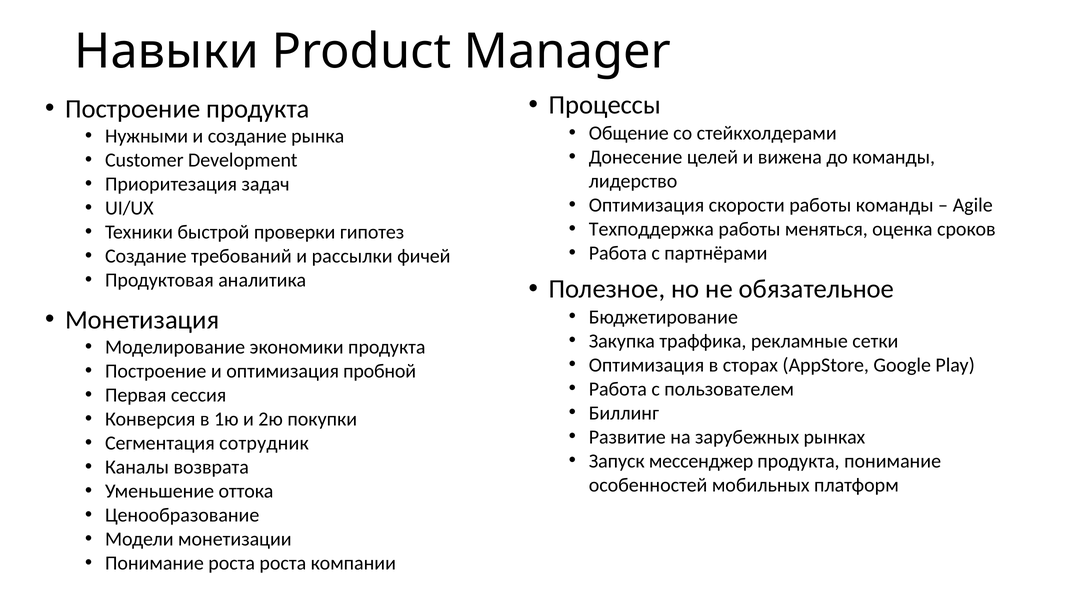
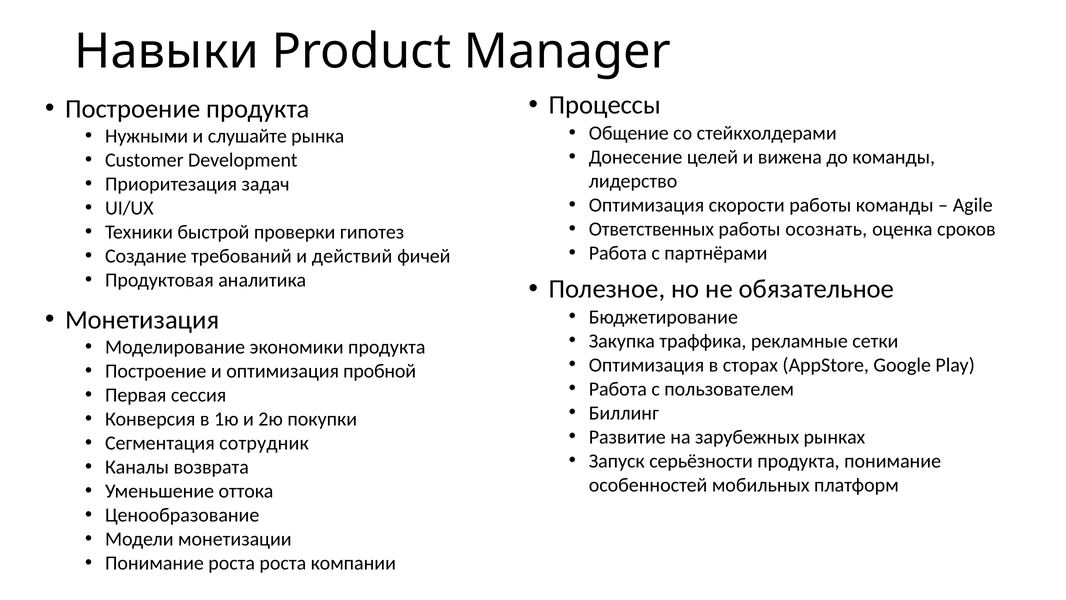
и создание: создание -> слушайте
Техподдержка: Техподдержка -> Ответственных
меняться: меняться -> осознать
рассылки: рассылки -> действий
мессенджер: мессенджер -> серьёзности
